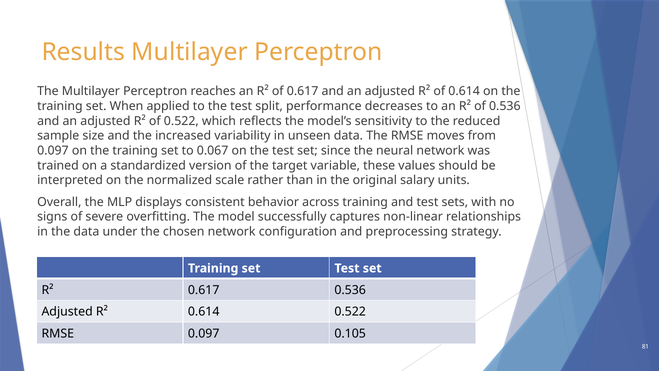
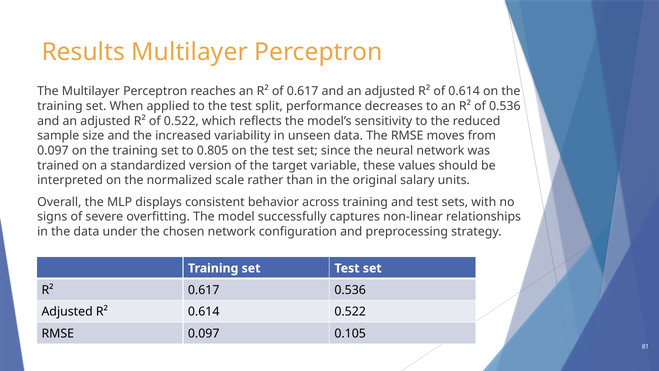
0.067: 0.067 -> 0.805
